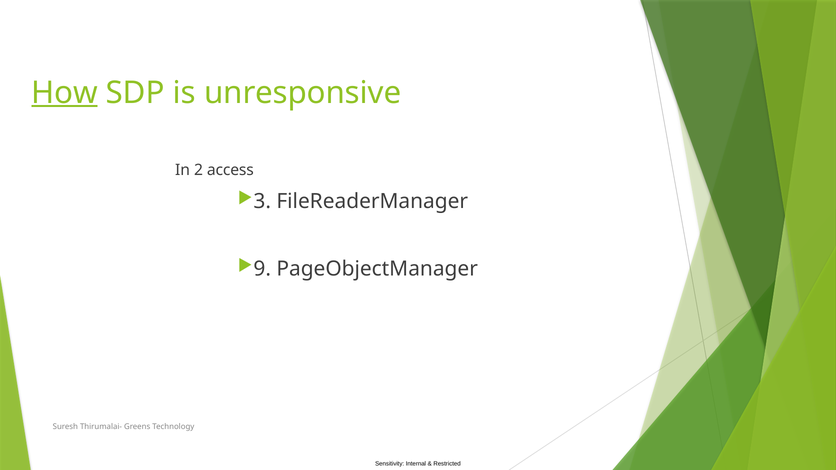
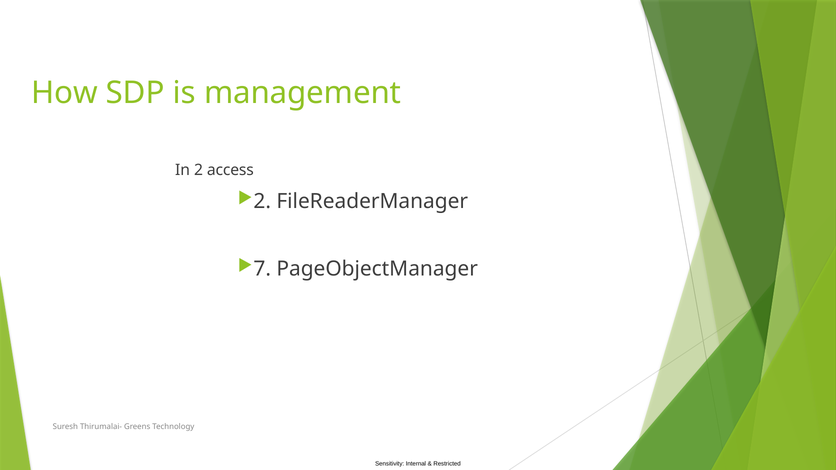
How underline: present -> none
unresponsive: unresponsive -> management
3 at (262, 201): 3 -> 2
9: 9 -> 7
